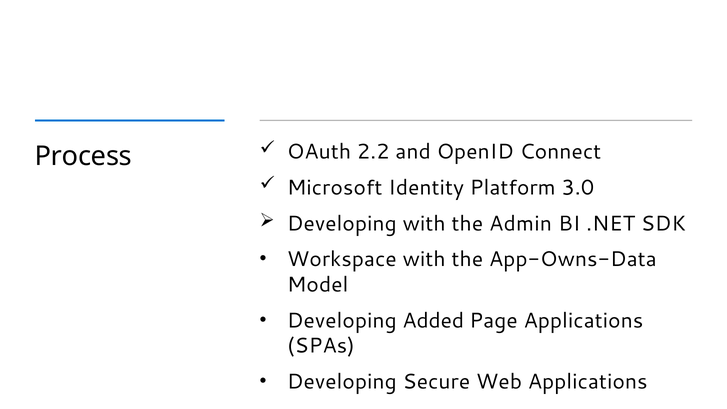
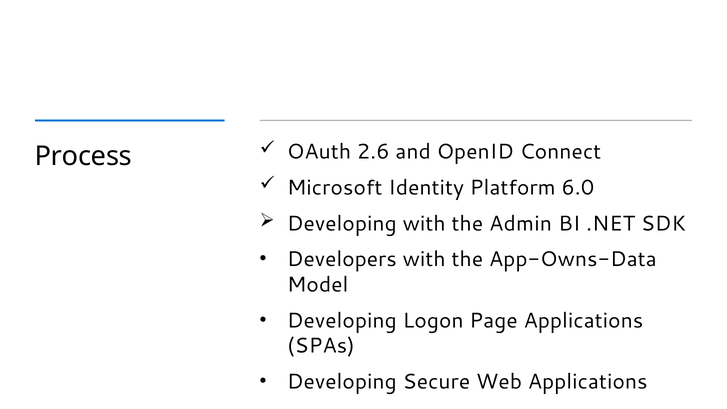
2.2: 2.2 -> 2.6
3.0: 3.0 -> 6.0
Workspace: Workspace -> Developers
Added: Added -> Logon
